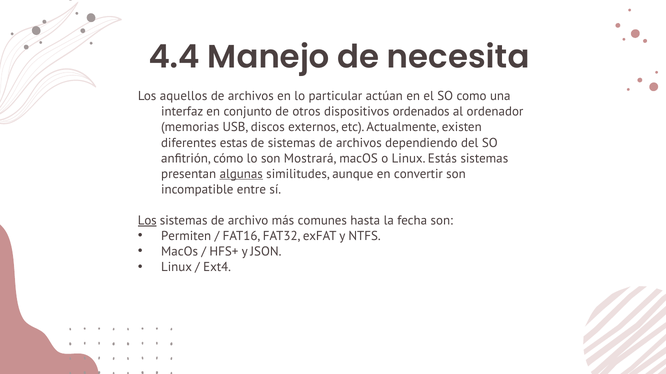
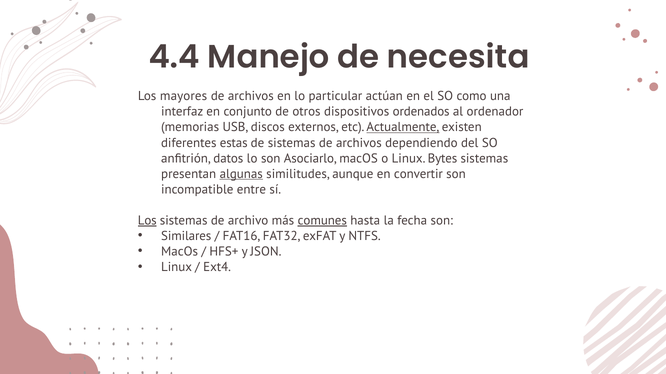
aquellos: aquellos -> mayores
Actualmente underline: none -> present
cómo: cómo -> datos
Mostrará: Mostrará -> Asociarlo
Estás: Estás -> Bytes
comunes underline: none -> present
Permiten: Permiten -> Similares
